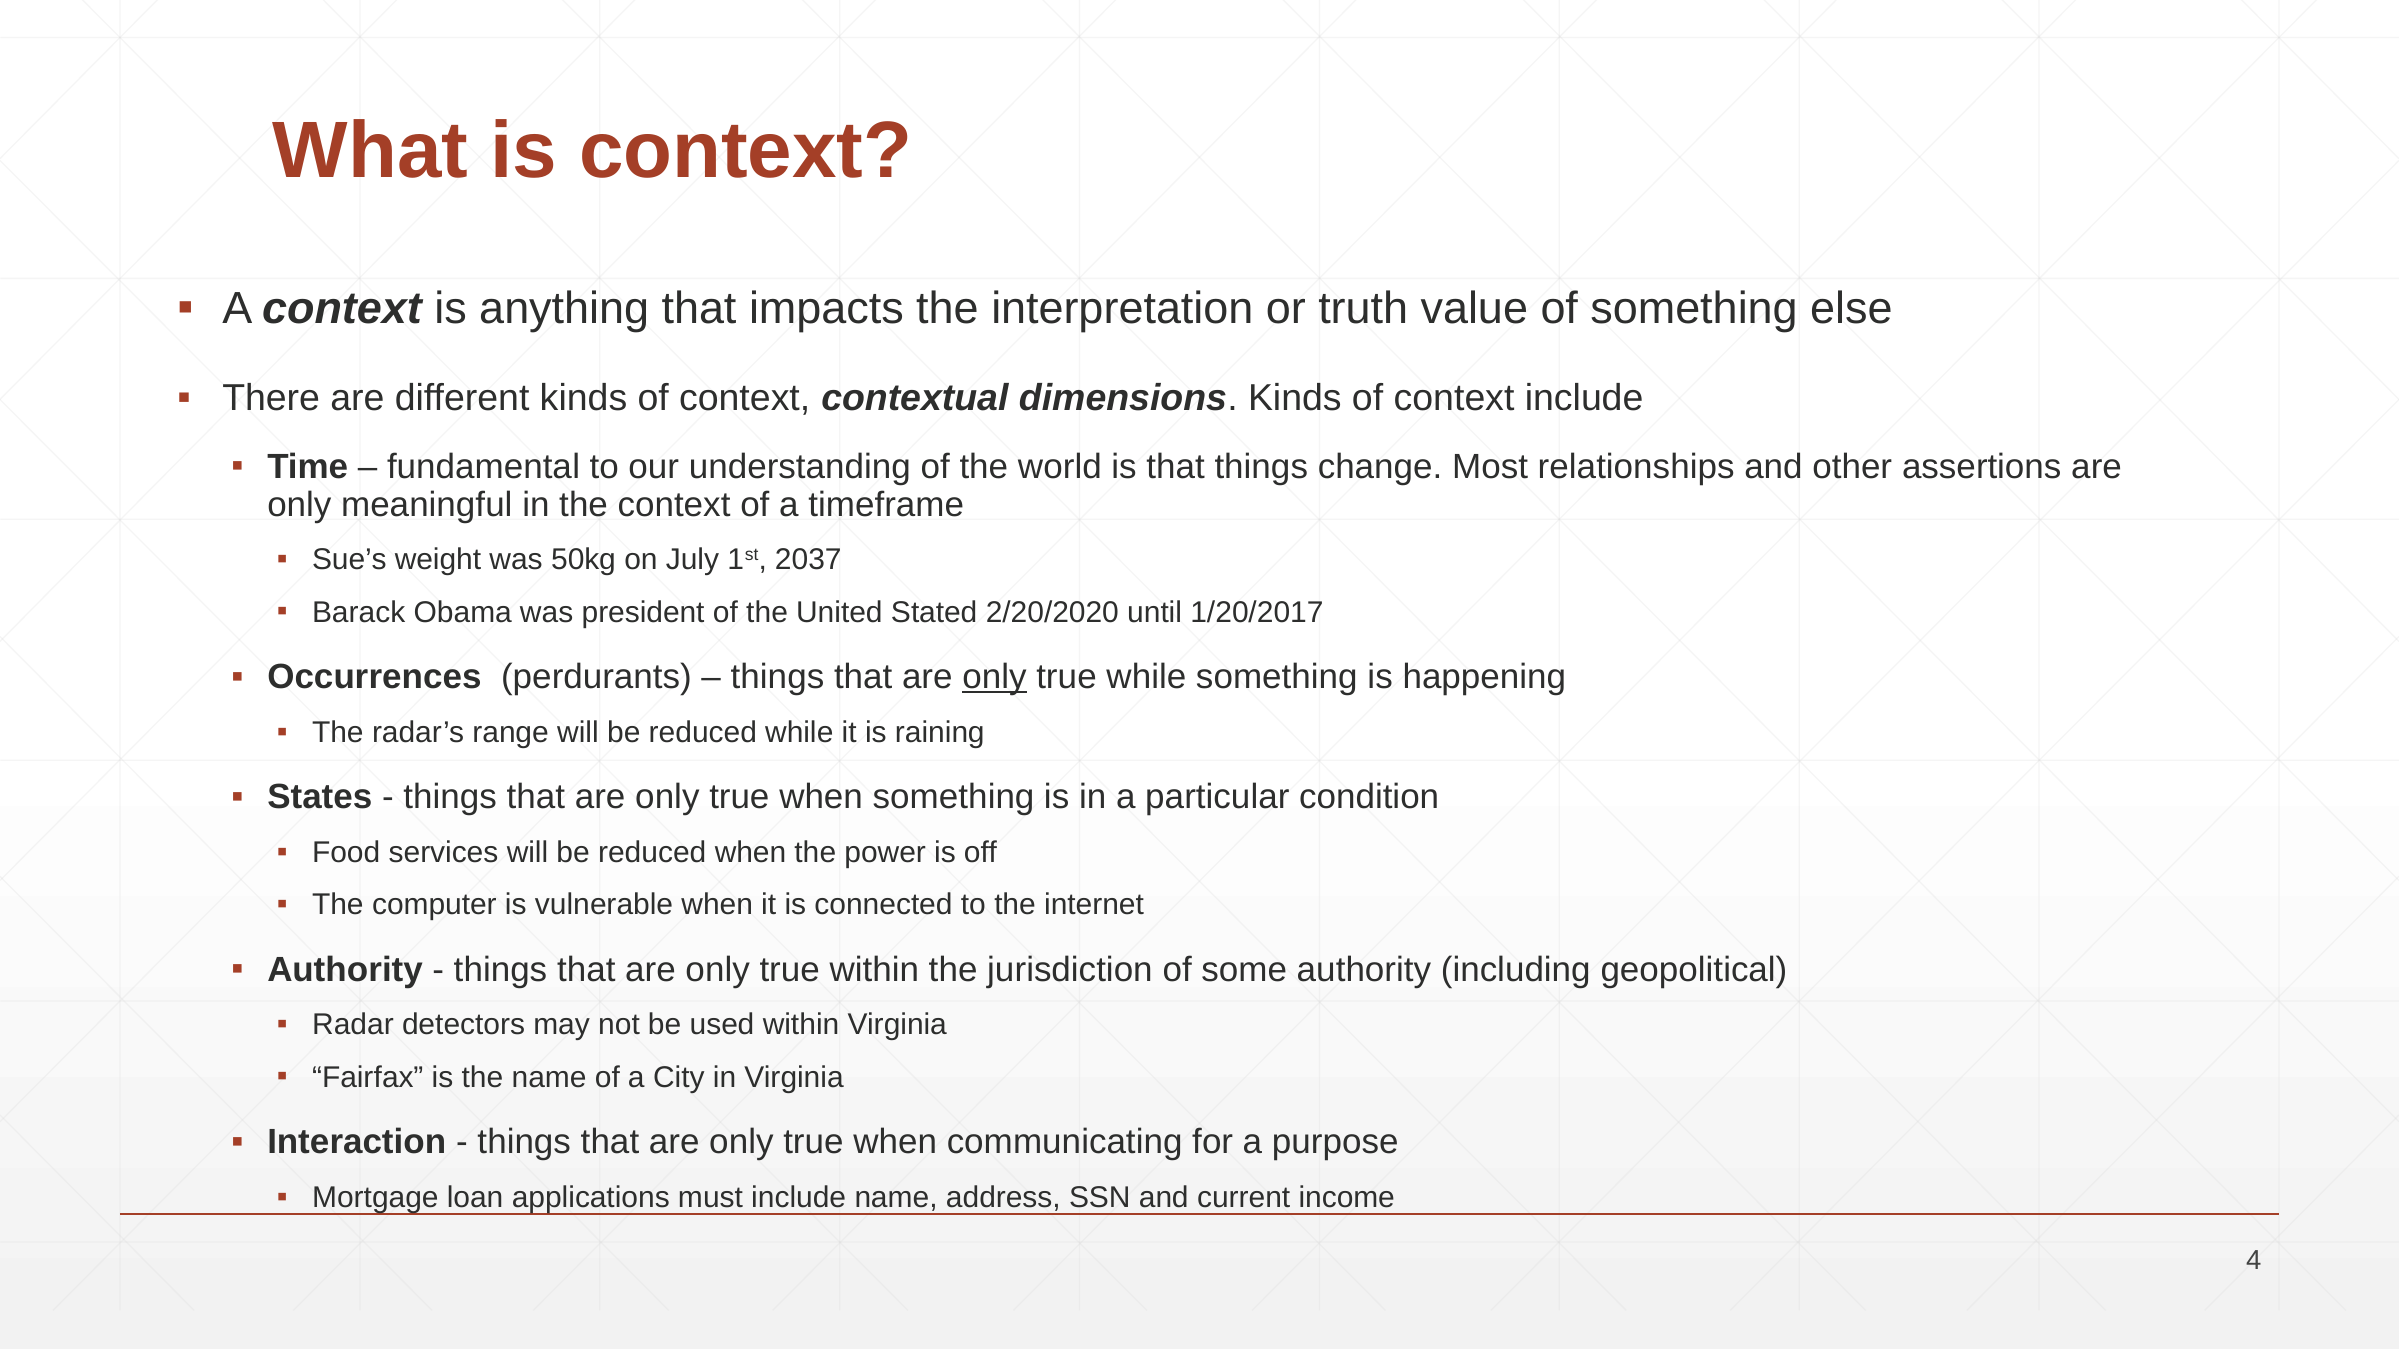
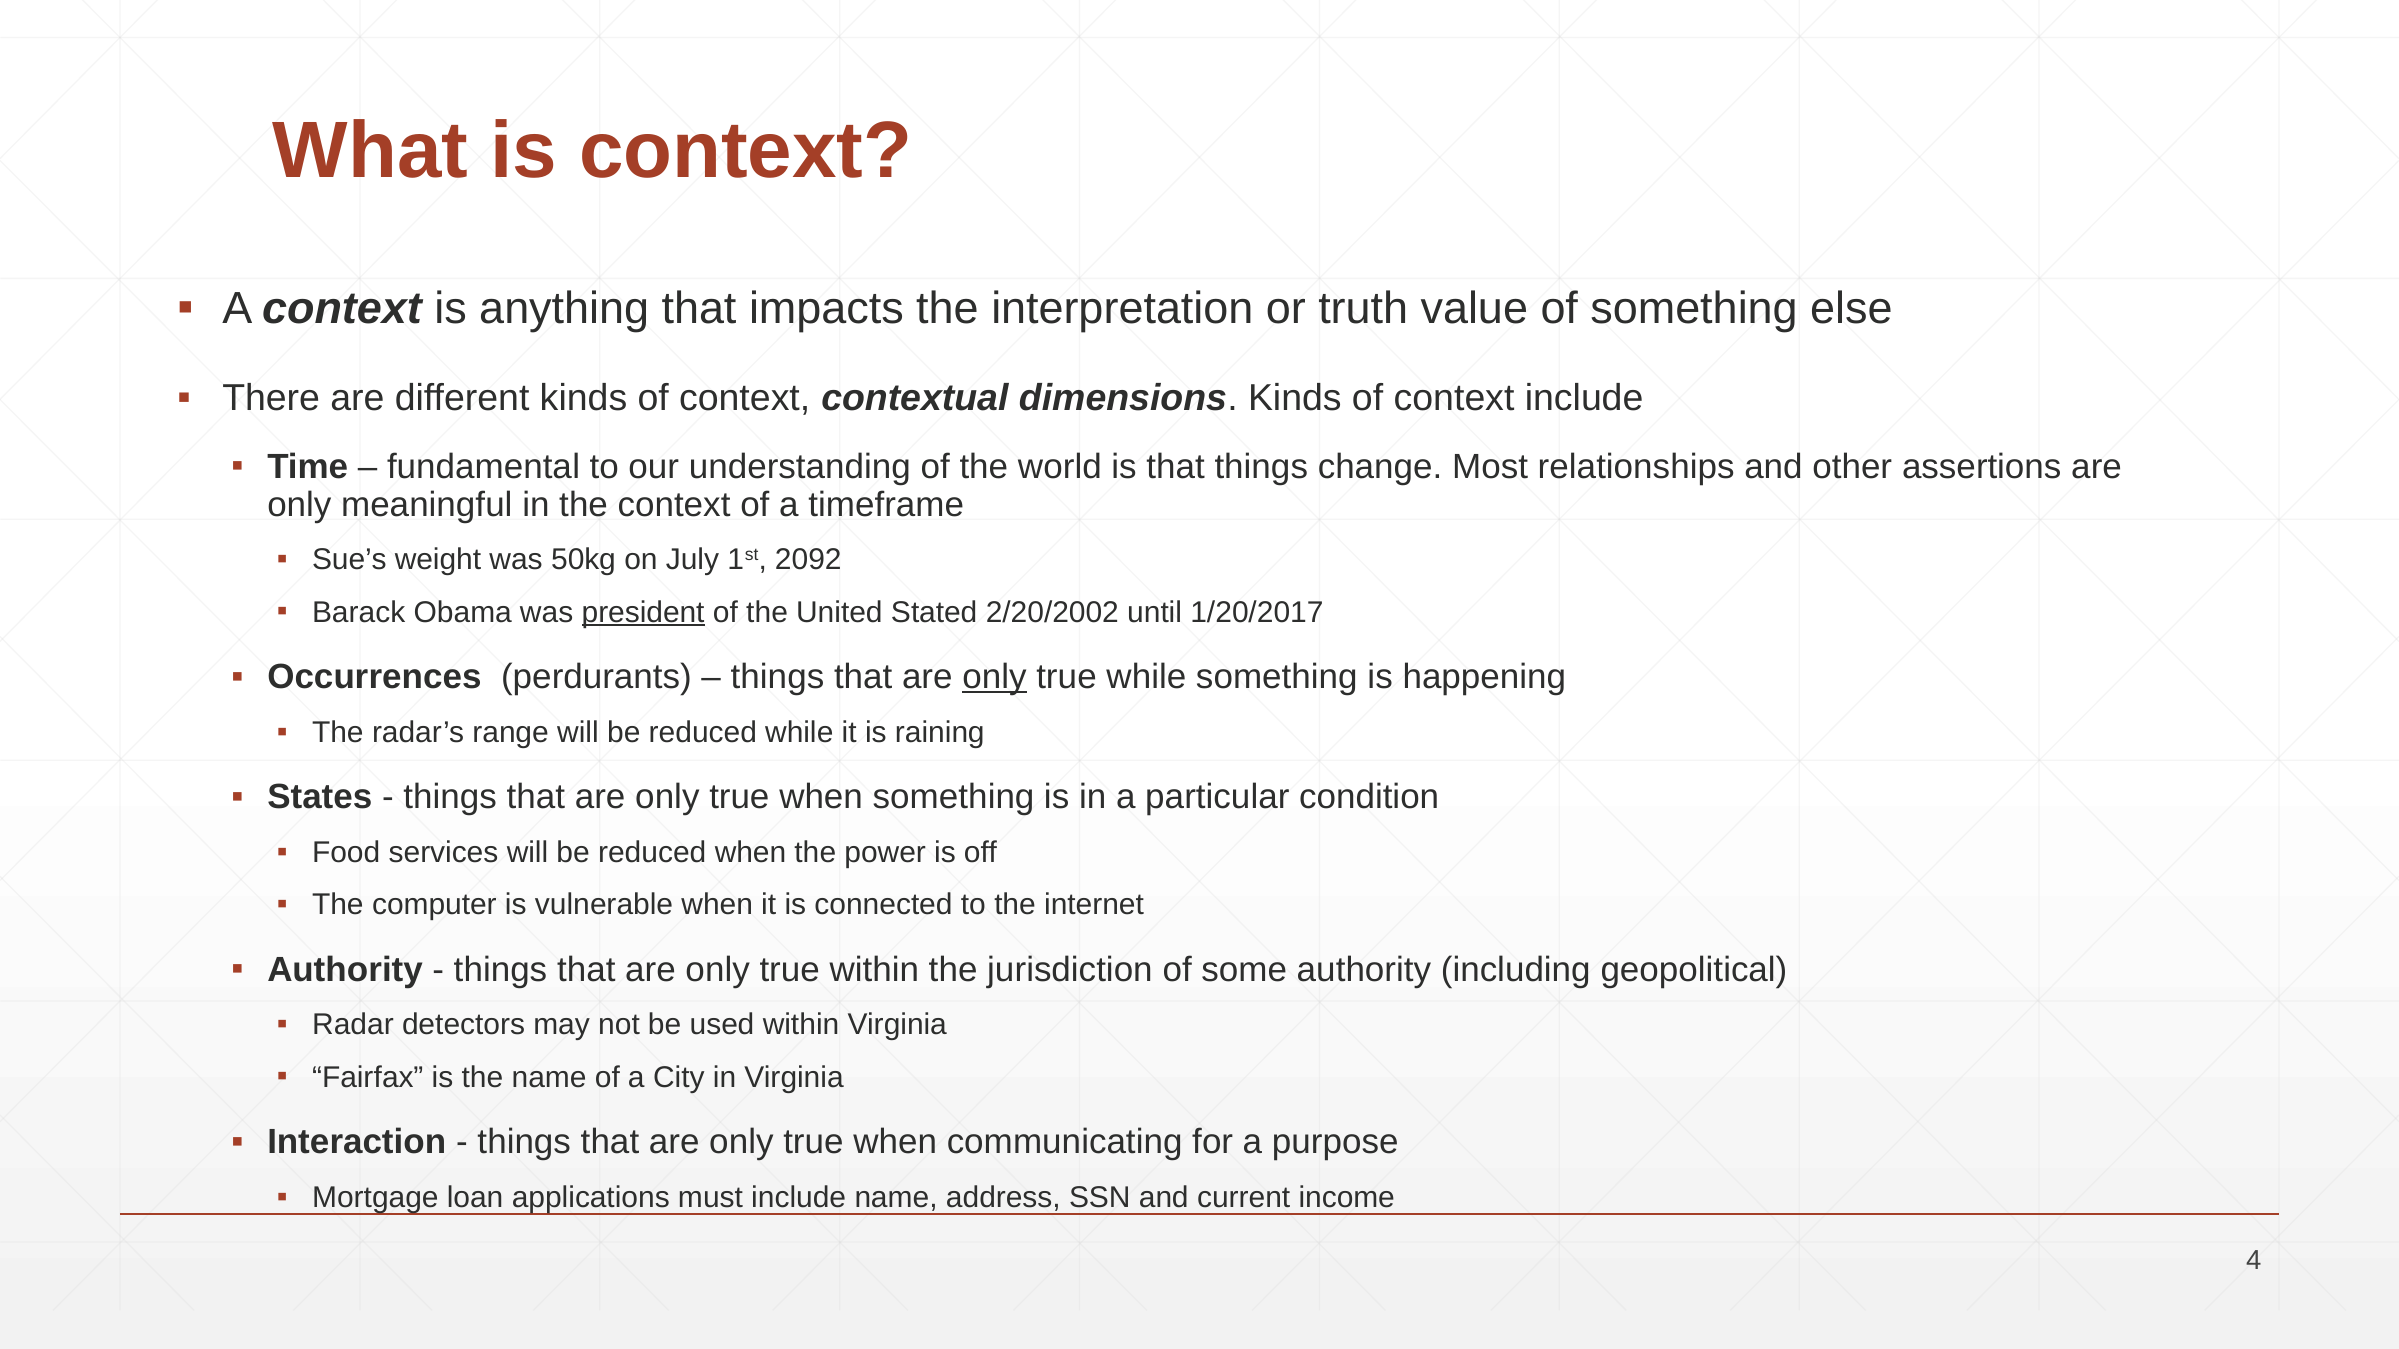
2037: 2037 -> 2092
president underline: none -> present
2/20/2020: 2/20/2020 -> 2/20/2002
